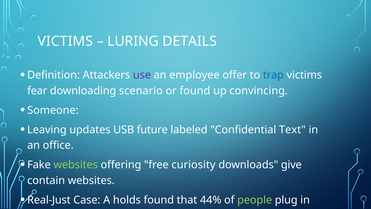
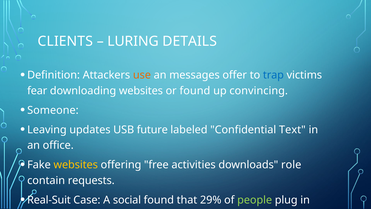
VICTIMS at (65, 41): VICTIMS -> CLIENTS
use colour: purple -> orange
employee: employee -> messages
downloading scenario: scenario -> websites
websites at (76, 165) colour: light green -> yellow
curiosity: curiosity -> activities
give: give -> role
contain websites: websites -> requests
Real-Just: Real-Just -> Real-Suit
holds: holds -> social
44%: 44% -> 29%
